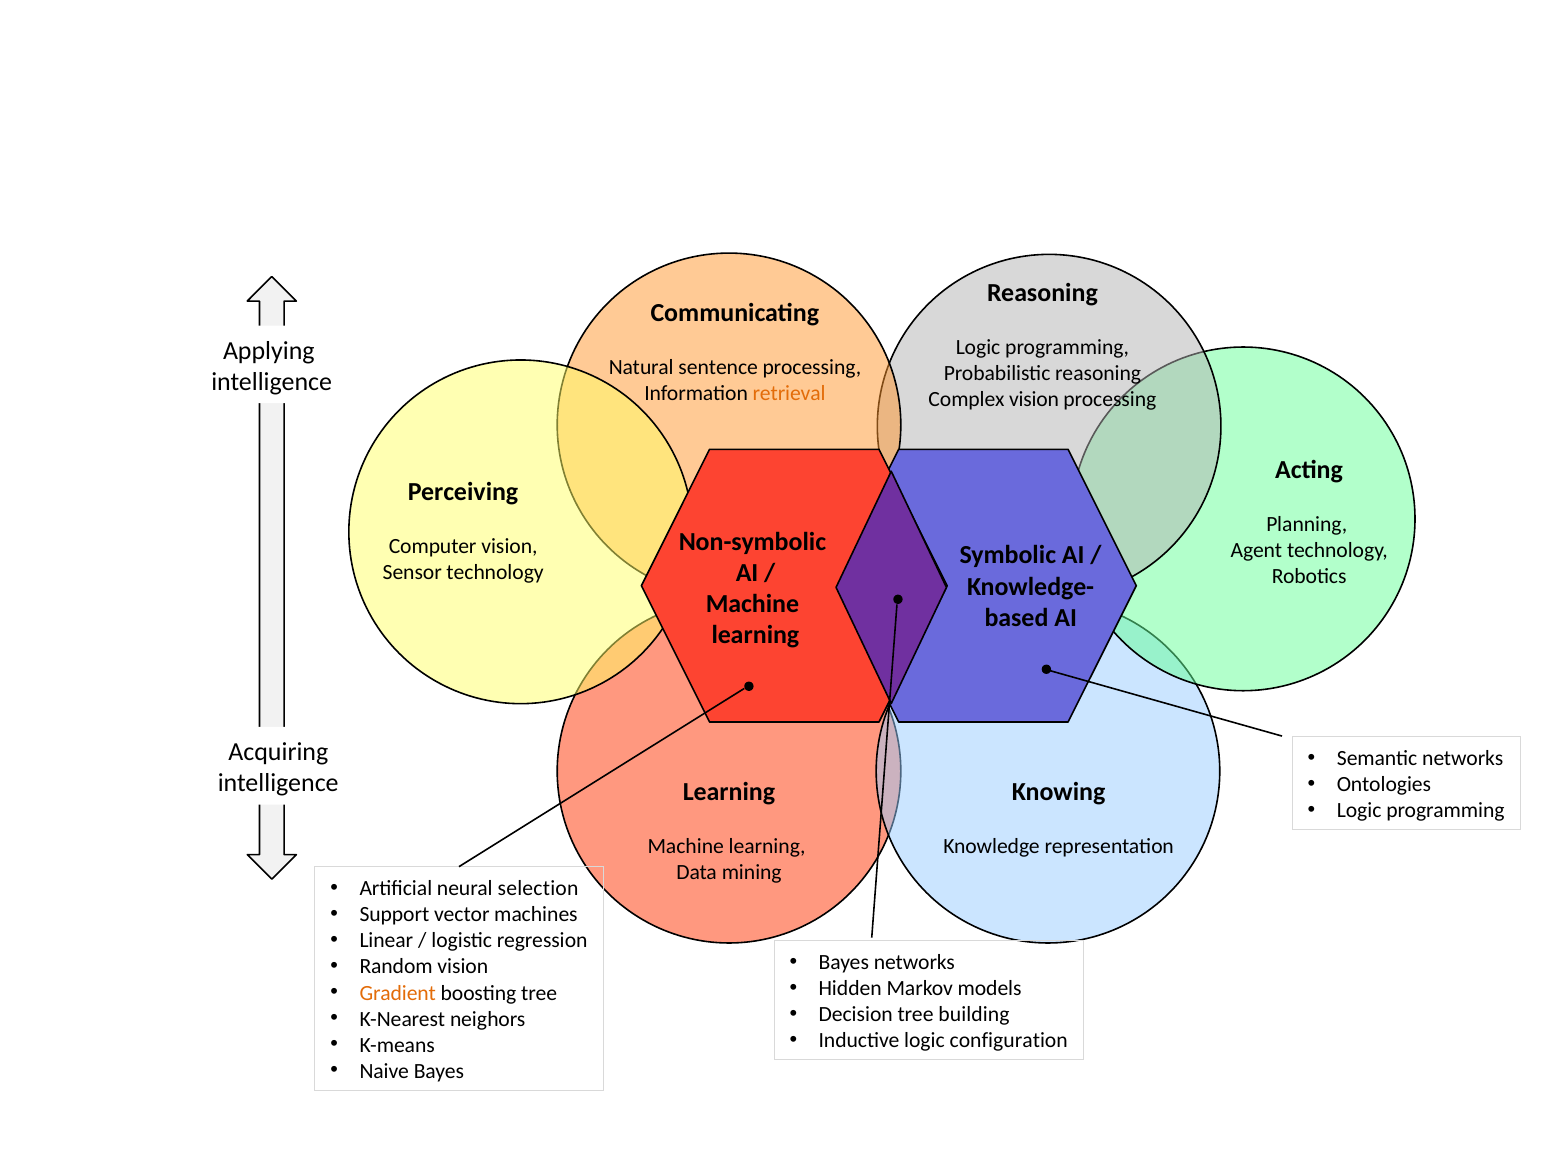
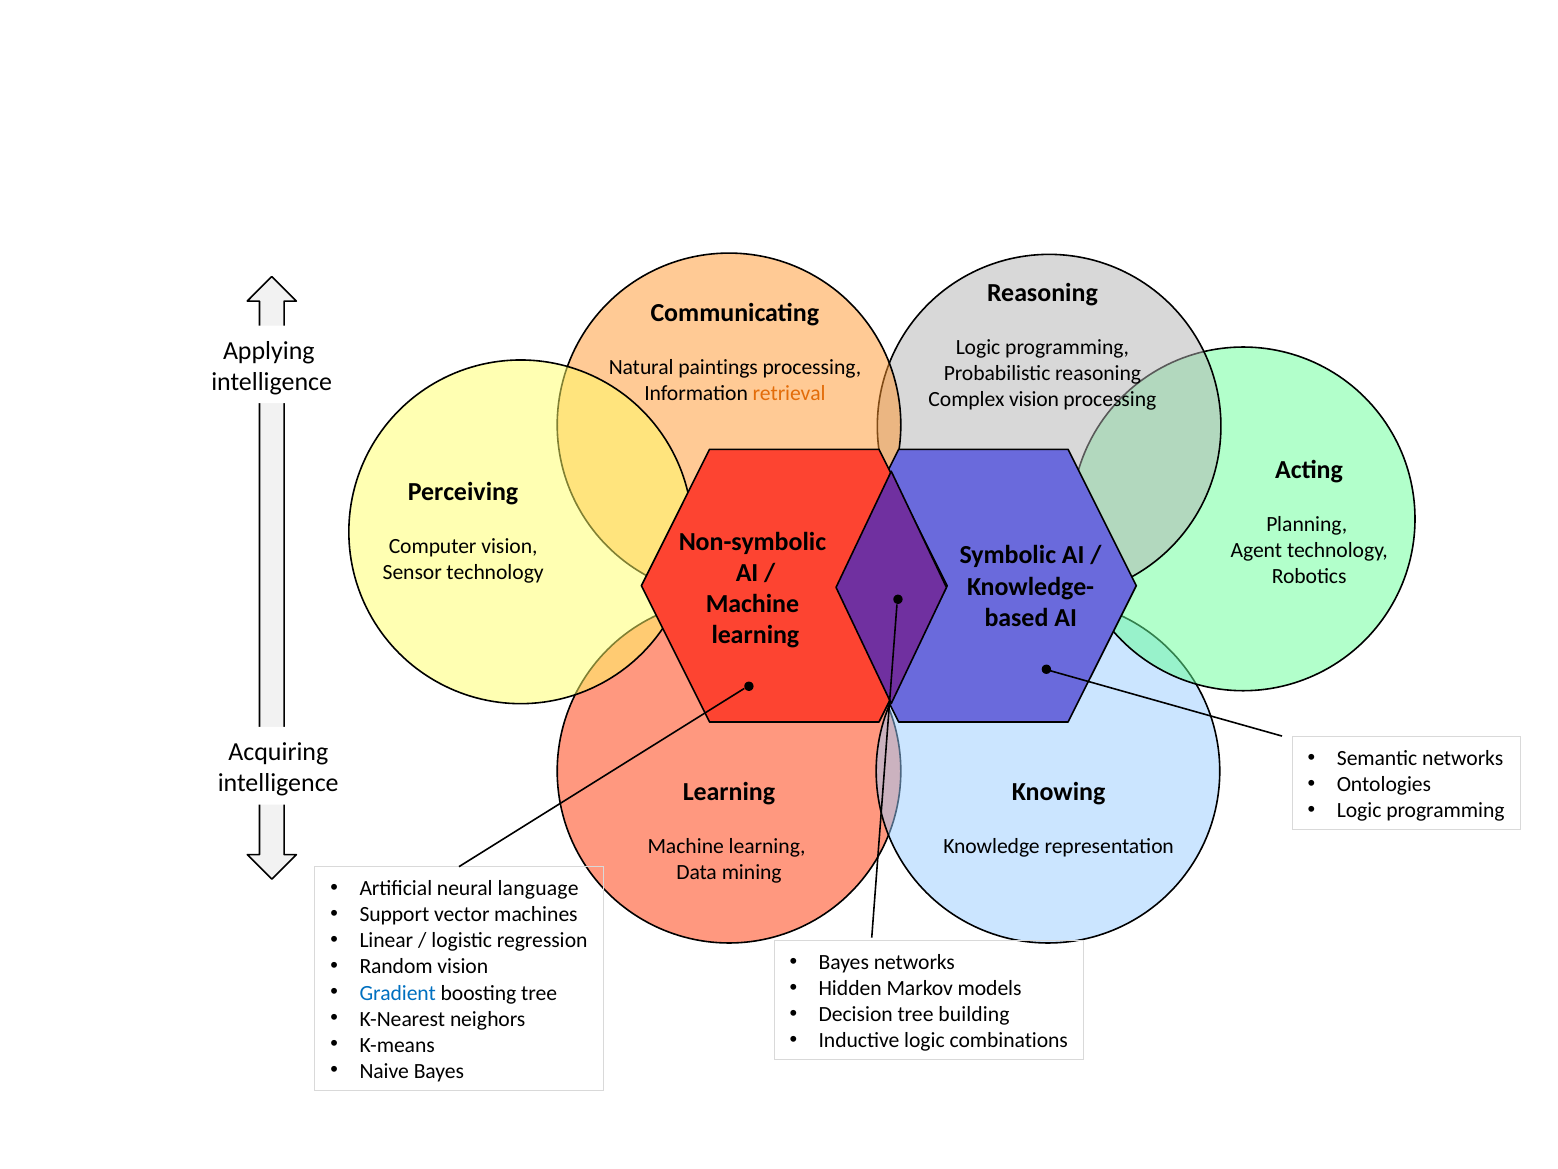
sentence: sentence -> paintings
selection: selection -> language
Gradient colour: orange -> blue
configuration: configuration -> combinations
